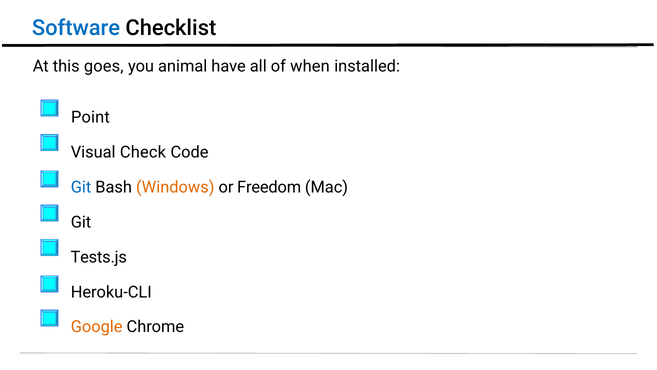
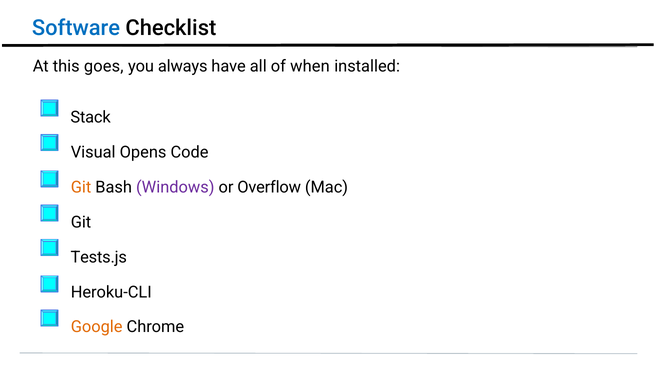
animal: animal -> always
Point: Point -> Stack
Check: Check -> Opens
Git at (81, 187) colour: blue -> orange
Windows colour: orange -> purple
Freedom: Freedom -> Overflow
